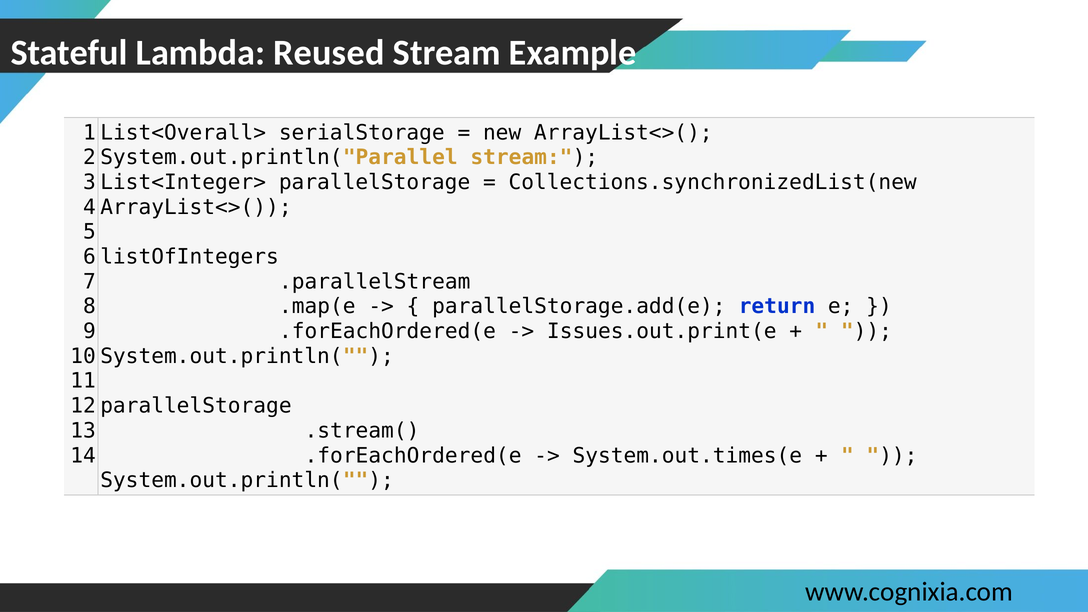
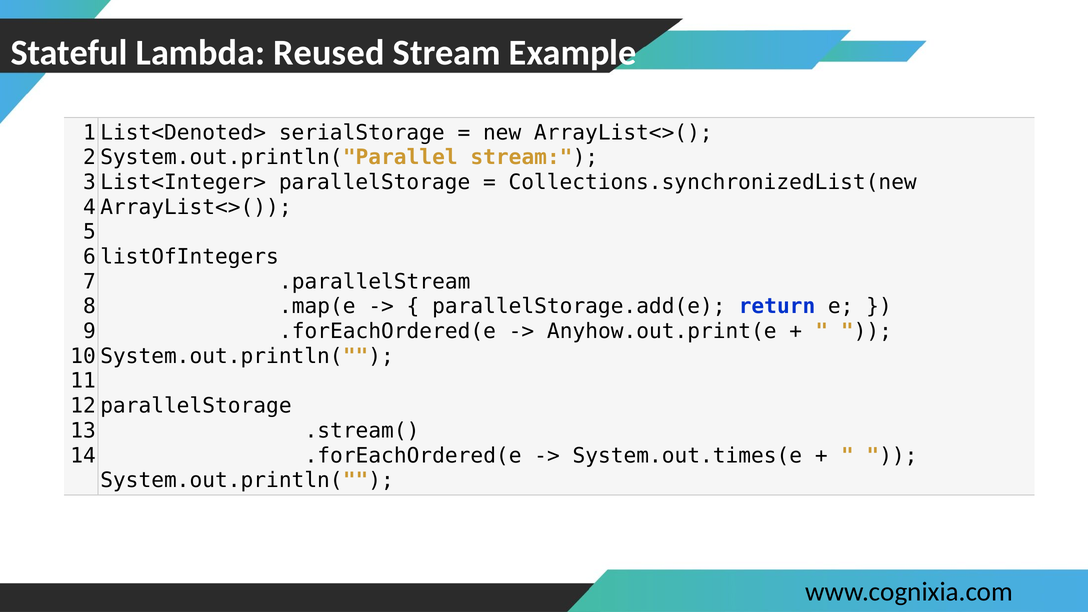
List<Overall>: List<Overall> -> List<Denoted>
Issues.out.print(e: Issues.out.print(e -> Anyhow.out.print(e
